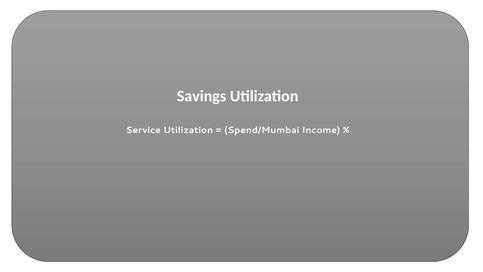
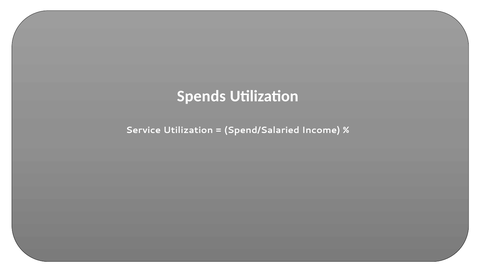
Savings: Savings -> Spends
Spend/Mumbai: Spend/Mumbai -> Spend/Salaried
